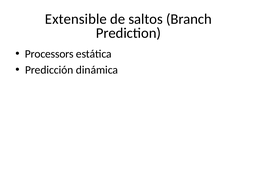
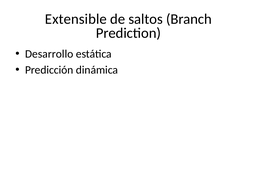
Processors: Processors -> Desarrollo
